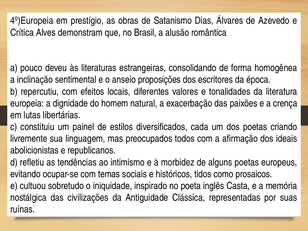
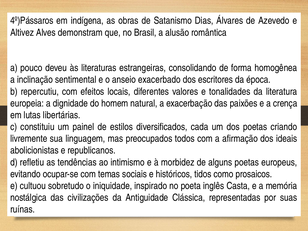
4º)Europeia: 4º)Europeia -> 4º)Pássaros
prestígio: prestígio -> indígena
Crítica: Crítica -> Altivez
proposições: proposições -> exacerbado
